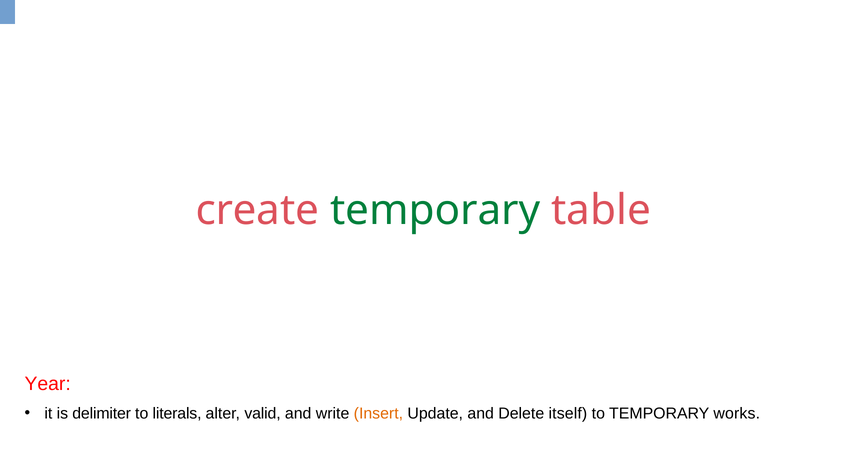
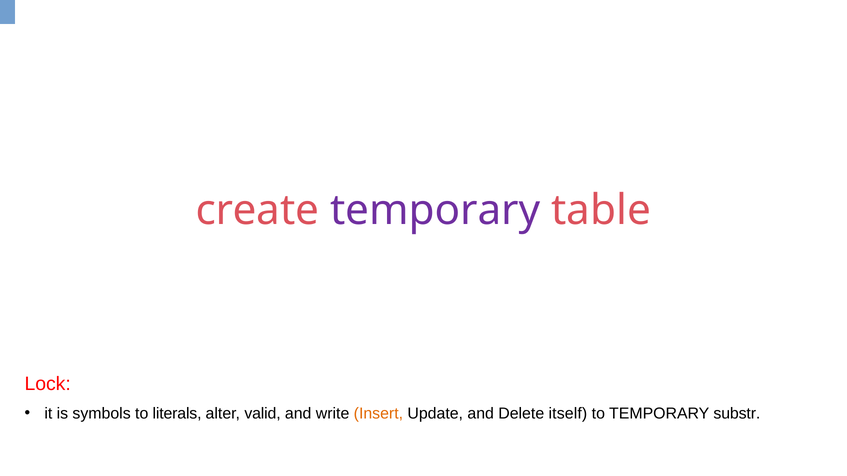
temporary at (435, 211) colour: green -> purple
Year: Year -> Lock
delimiter: delimiter -> symbols
works: works -> substr
